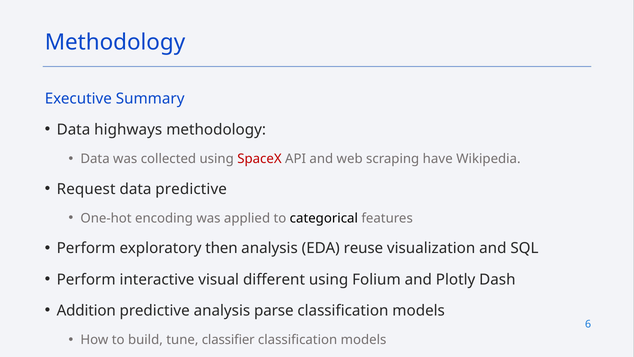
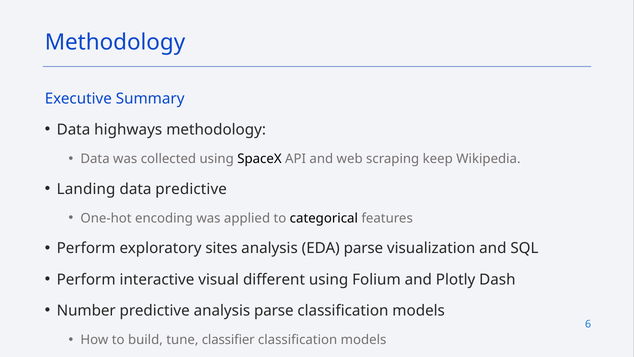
SpaceX colour: red -> black
have: have -> keep
Request: Request -> Landing
then: then -> sites
EDA reuse: reuse -> parse
Addition: Addition -> Number
